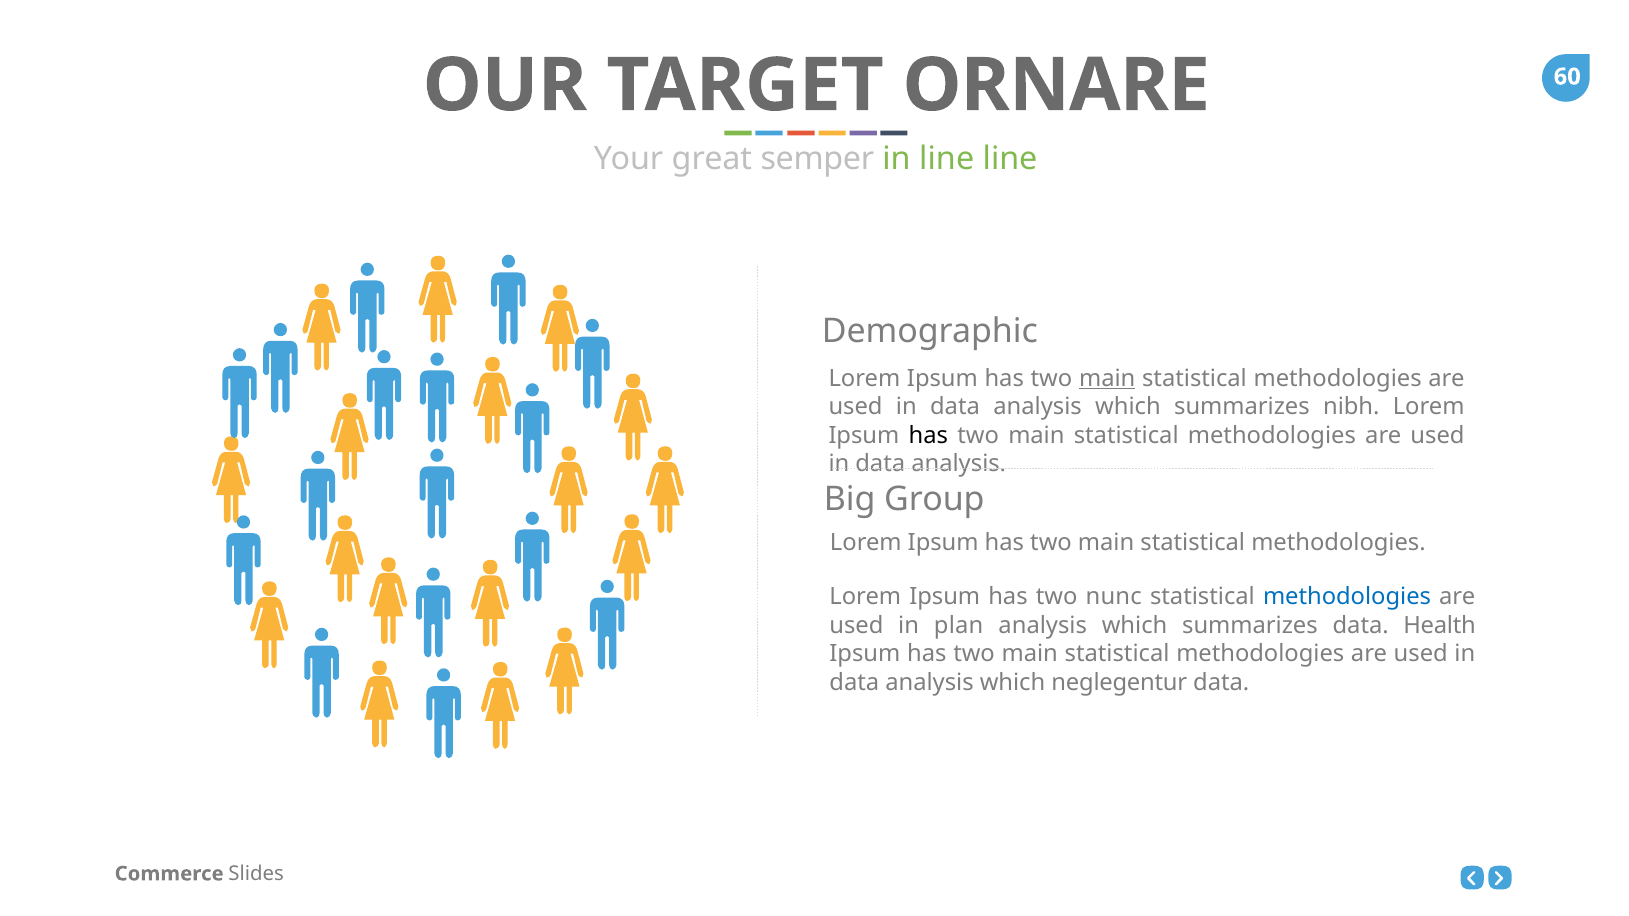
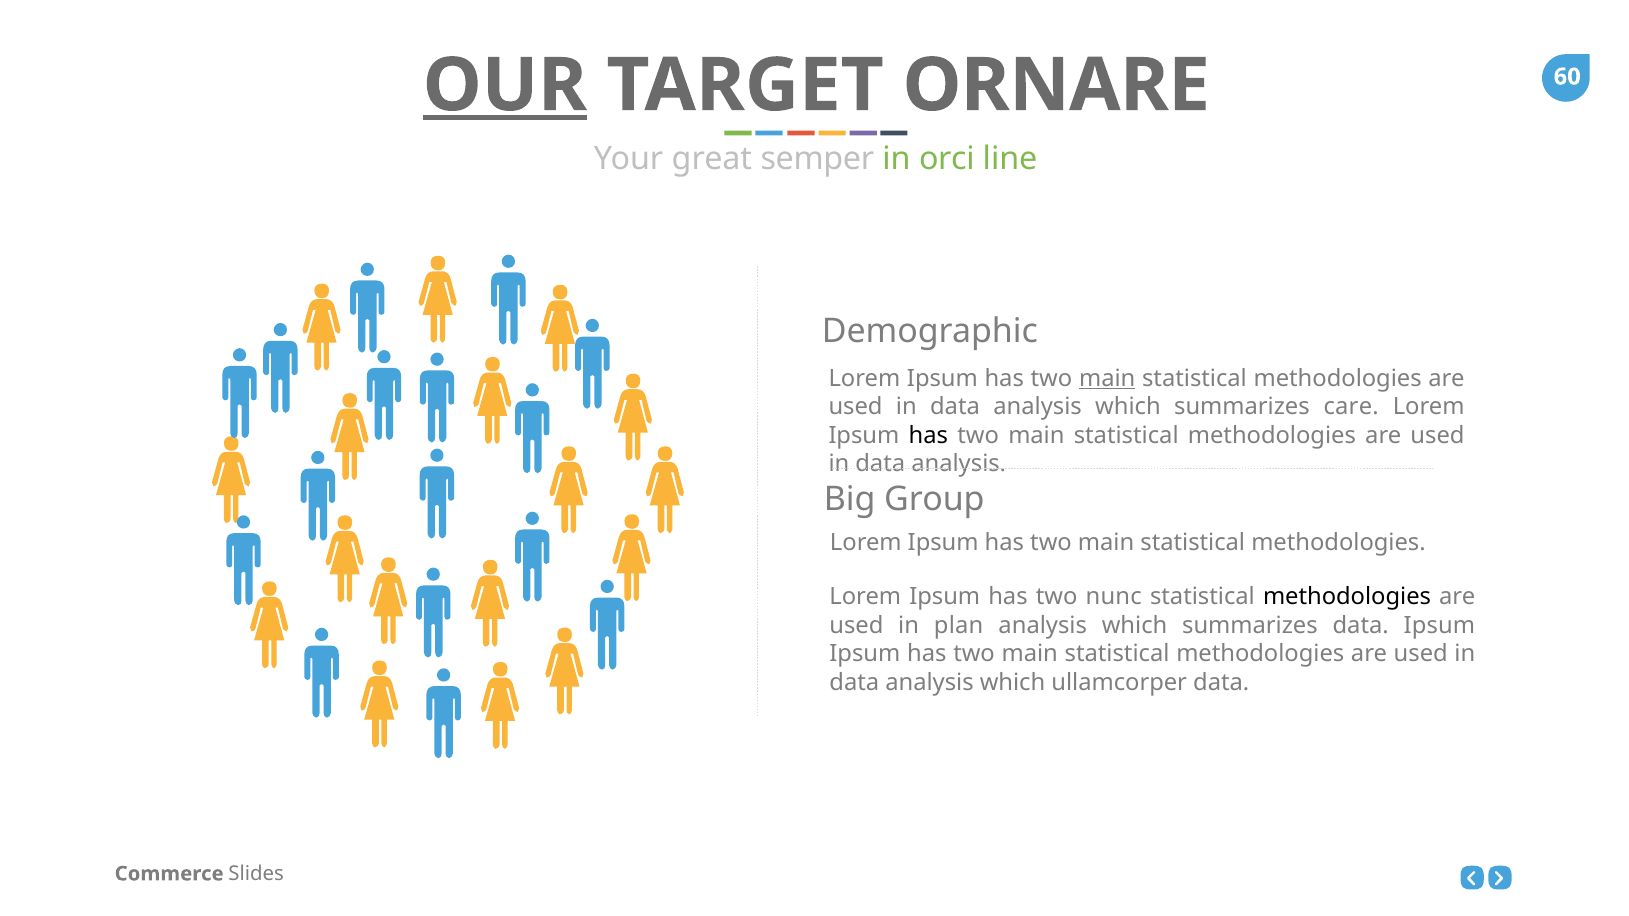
OUR underline: none -> present
in line: line -> orci
nibh: nibh -> care
methodologies at (1347, 597) colour: blue -> black
data Health: Health -> Ipsum
neglegentur: neglegentur -> ullamcorper
